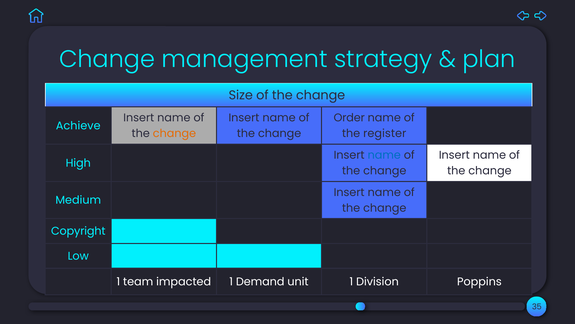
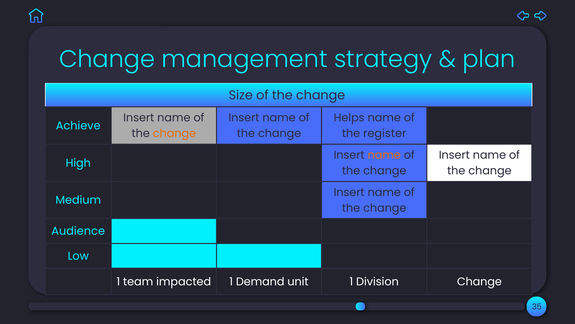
Order: Order -> Helps
name at (384, 155) colour: blue -> orange
Copyright: Copyright -> Audience
Division Poppins: Poppins -> Change
